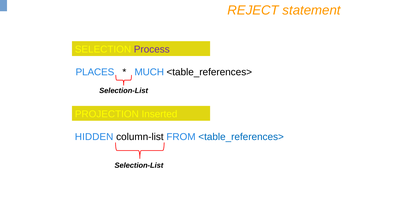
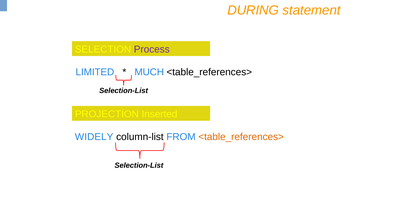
REJECT: REJECT -> DURING
PLACES: PLACES -> LIMITED
HIDDEN: HIDDEN -> WIDELY
<table_references> at (241, 137) colour: blue -> orange
